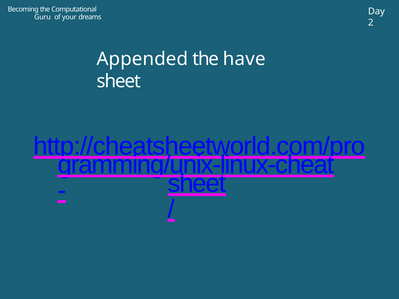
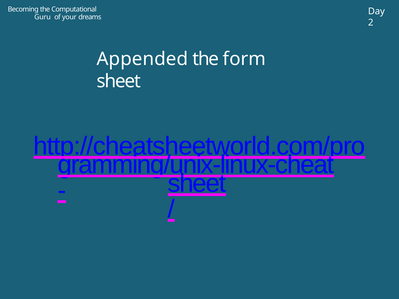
have: have -> form
